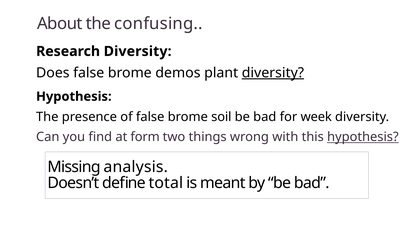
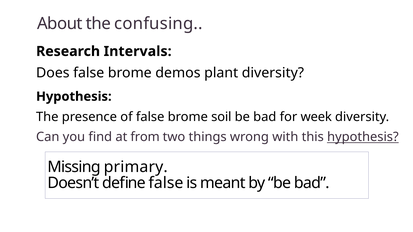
Research Diversity: Diversity -> Intervals
diversity at (273, 73) underline: present -> none
form: form -> from
analysis: analysis -> primary
define total: total -> false
